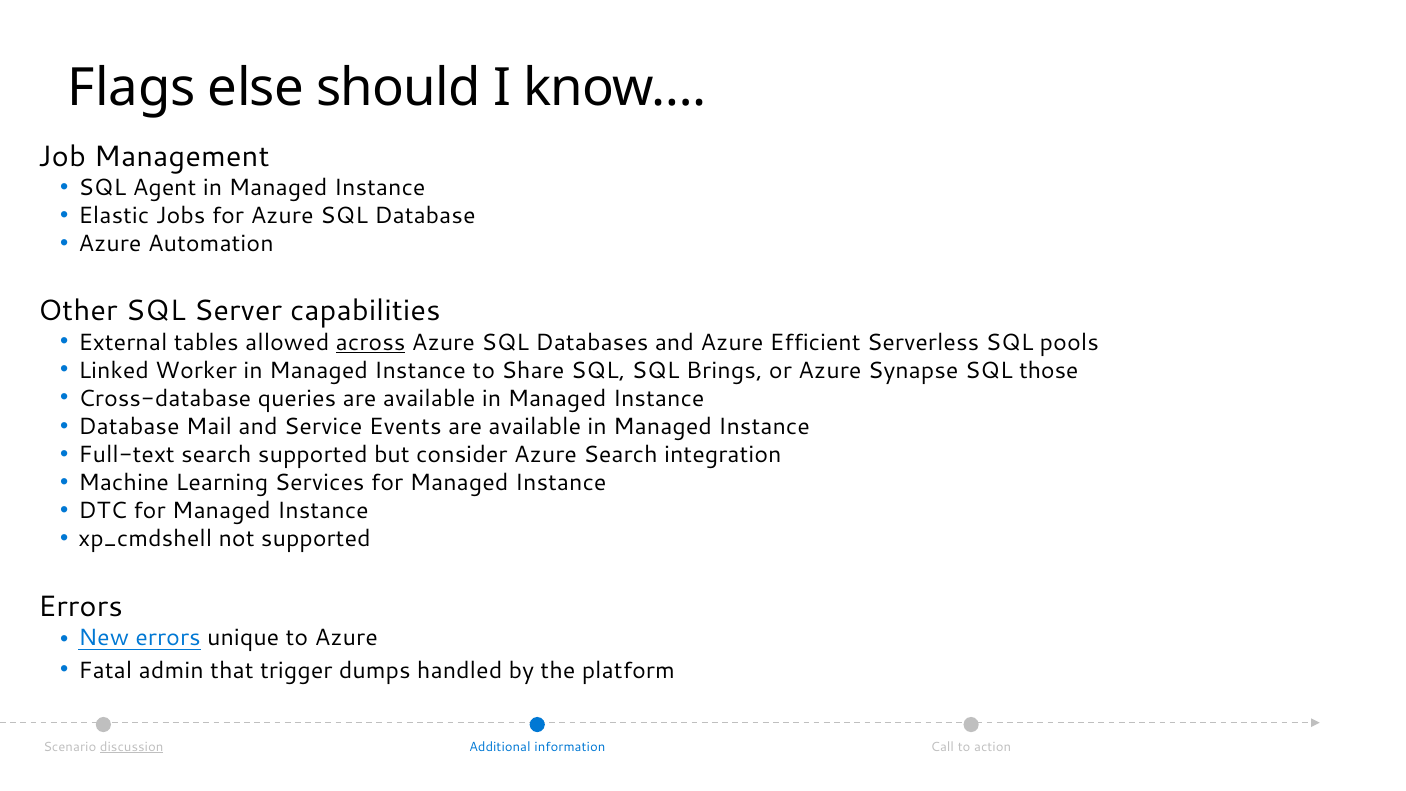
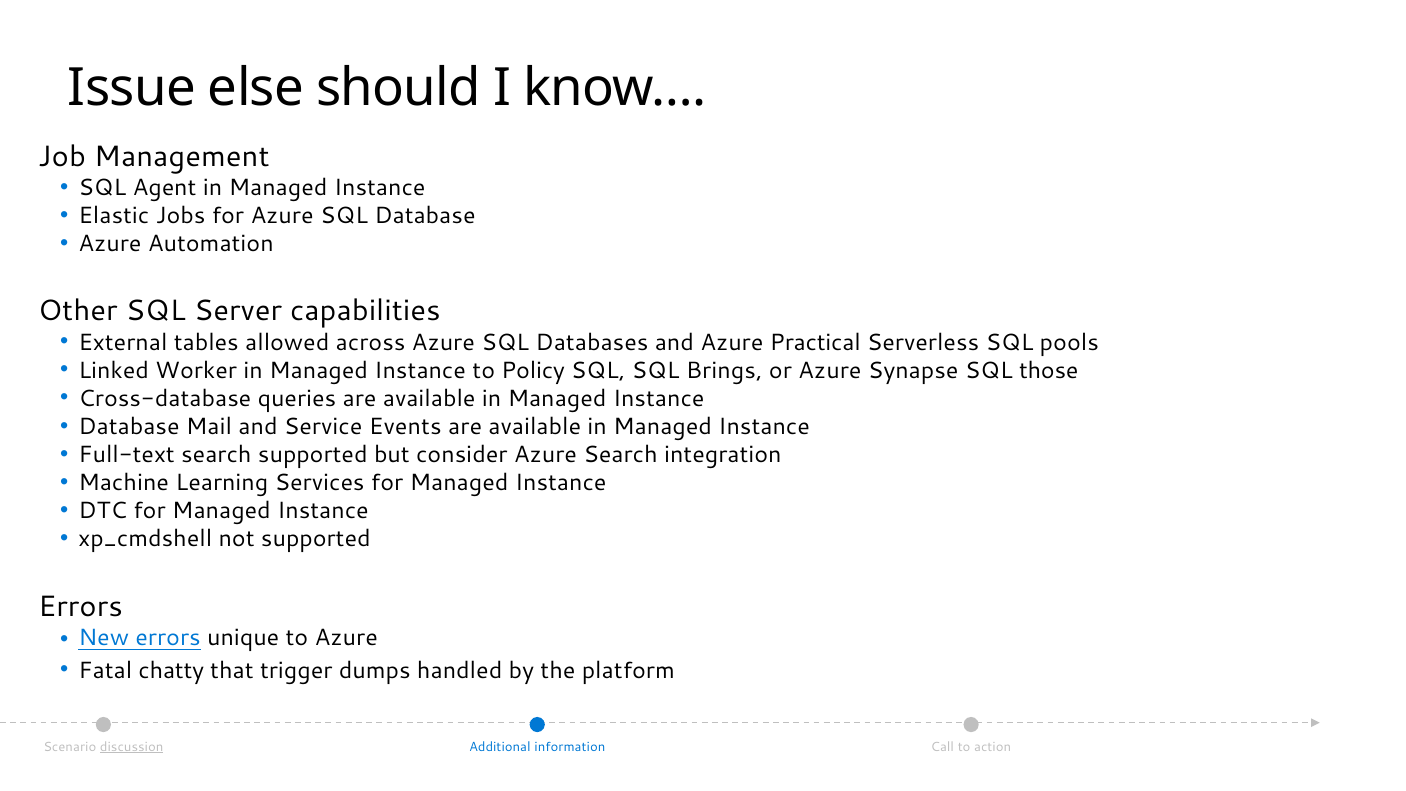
Flags: Flags -> Issue
across underline: present -> none
Efficient: Efficient -> Practical
Share: Share -> Policy
admin: admin -> chatty
